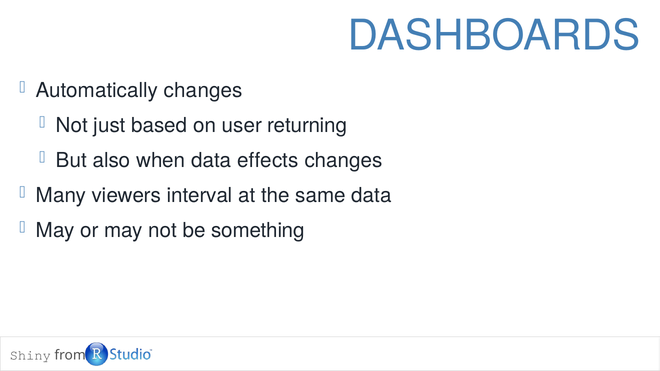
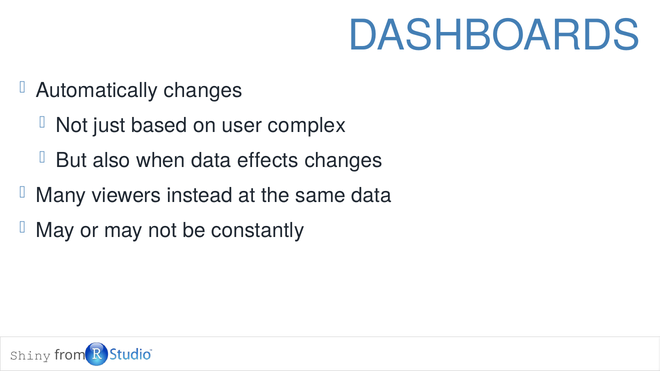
returning: returning -> complex
interval: interval -> instead
something: something -> constantly
